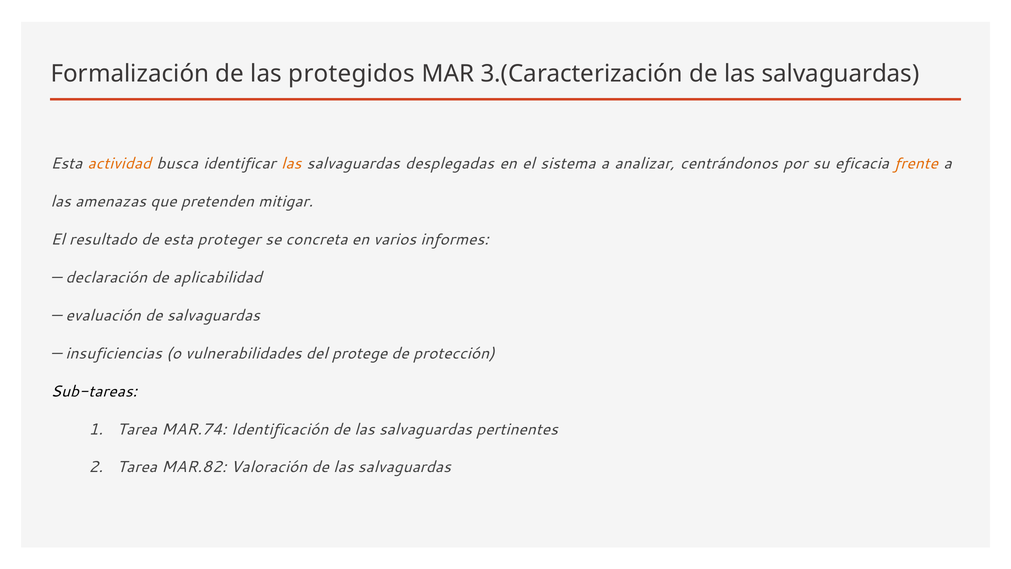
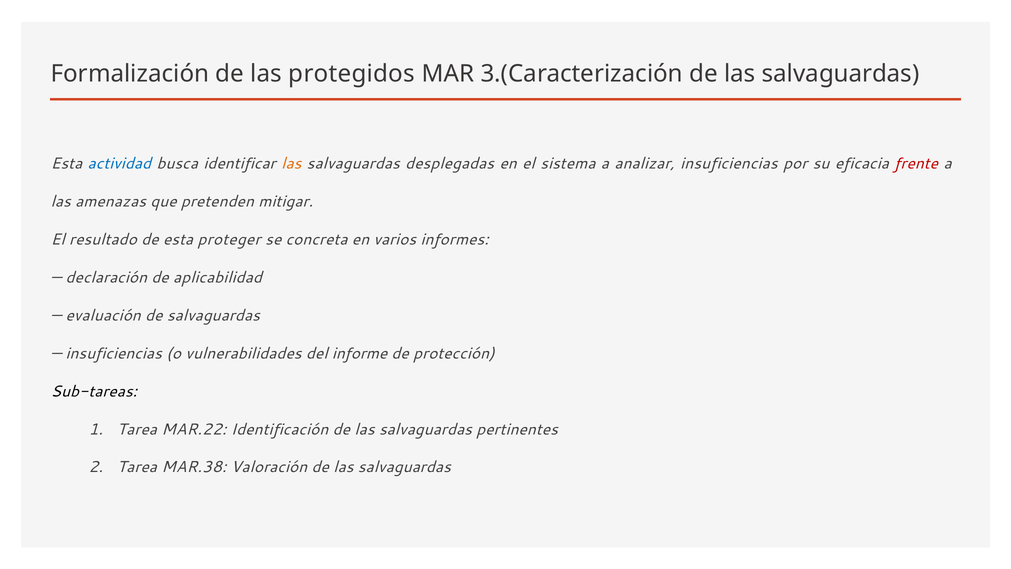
actividad colour: orange -> blue
analizar centrándonos: centrándonos -> insuficiencias
frente colour: orange -> red
protege: protege -> informe
MAR.74: MAR.74 -> MAR.22
MAR.82: MAR.82 -> MAR.38
